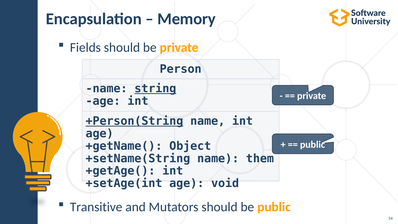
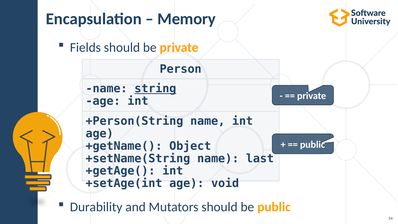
+Person(String underline: present -> none
them: them -> last
Transitive: Transitive -> Durability
